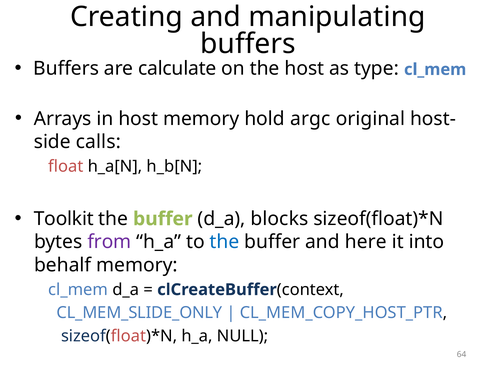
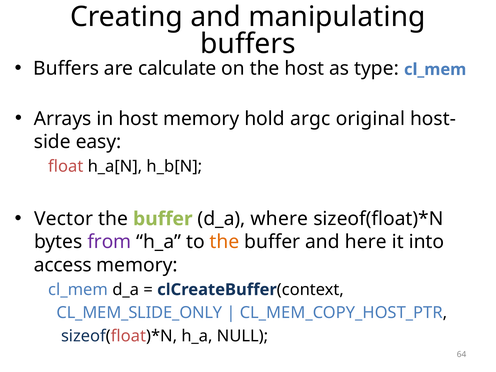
calls: calls -> easy
Toolkit: Toolkit -> Vector
blocks: blocks -> where
the at (224, 242) colour: blue -> orange
behalf: behalf -> access
